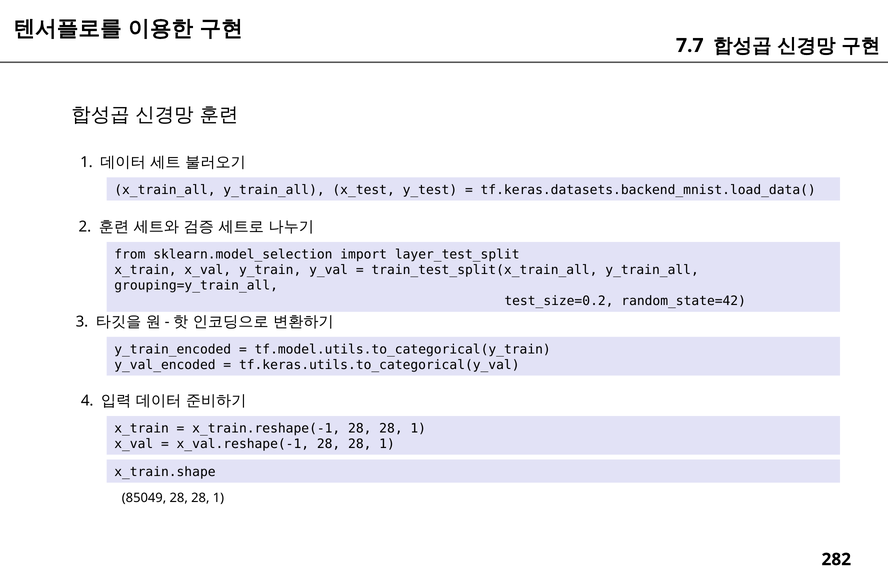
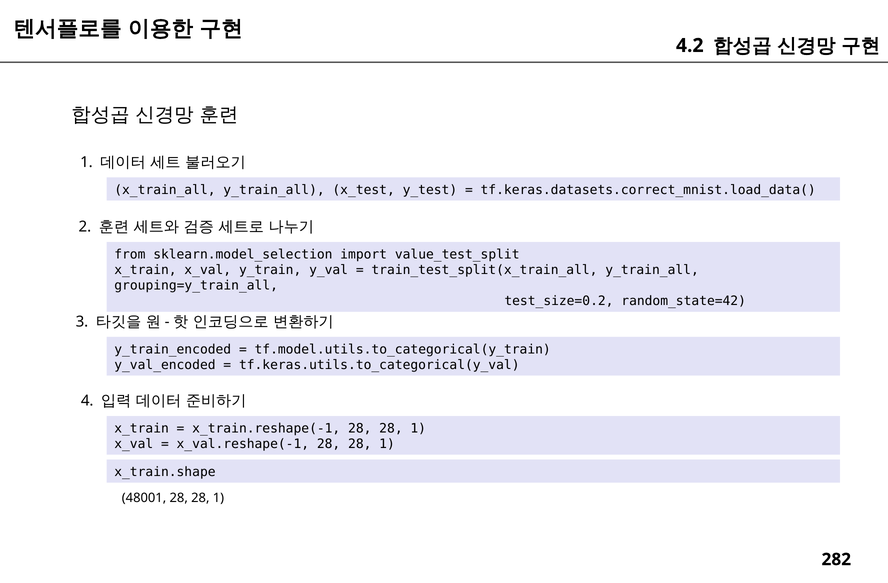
7.7: 7.7 -> 4.2
tf.keras.datasets.backend_mnist.load_data(: tf.keras.datasets.backend_mnist.load_data( -> tf.keras.datasets.correct_mnist.load_data(
layer_test_split: layer_test_split -> value_test_split
85049: 85049 -> 48001
